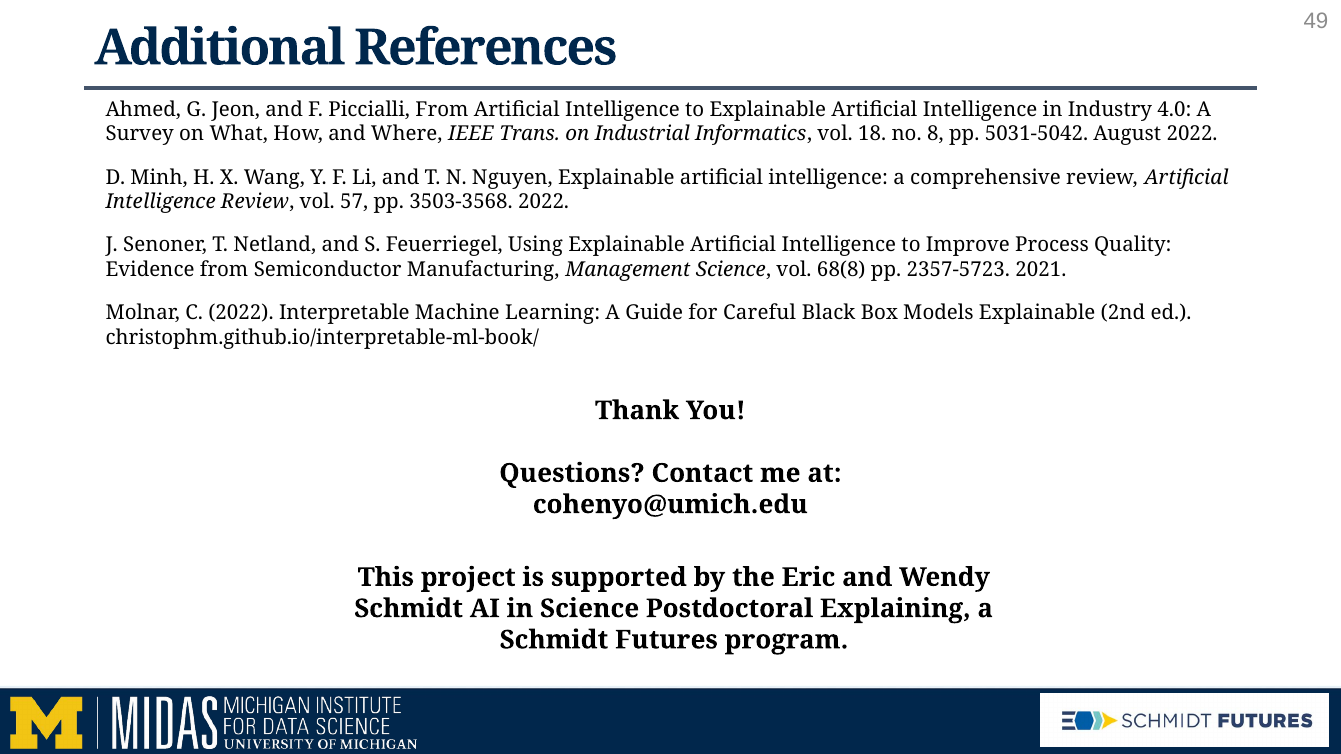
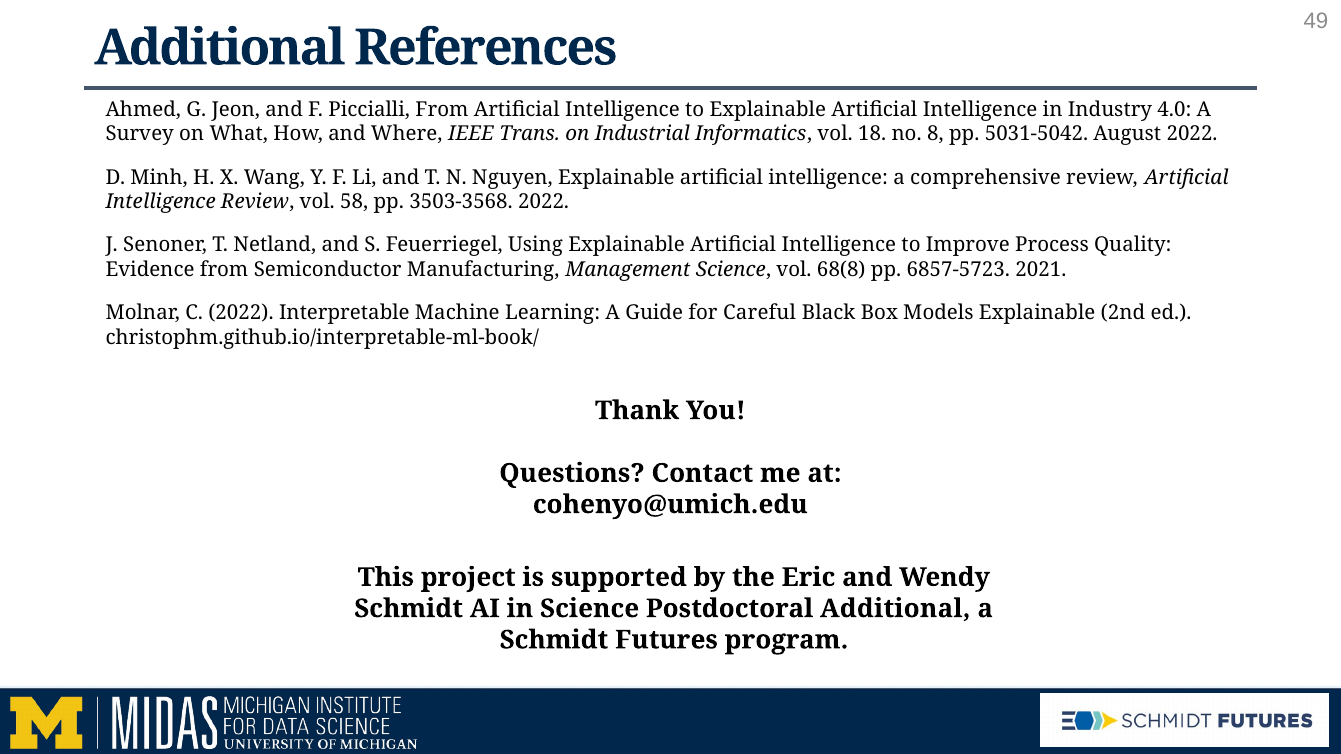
57: 57 -> 58
2357-5723: 2357-5723 -> 6857-5723
Postdoctoral Explaining: Explaining -> Additional
